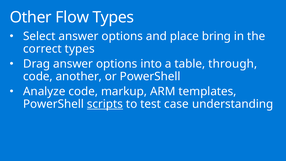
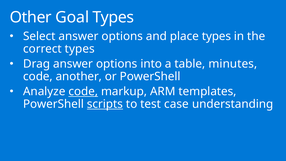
Flow: Flow -> Goal
place bring: bring -> types
through: through -> minutes
code at (83, 91) underline: none -> present
